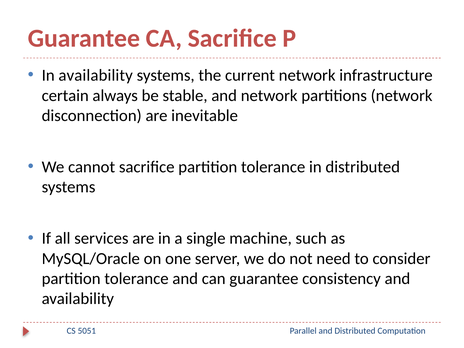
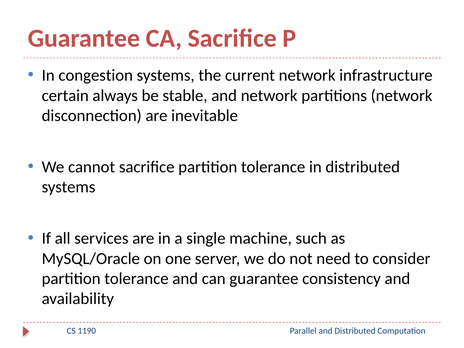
In availability: availability -> congestion
5051: 5051 -> 1190
